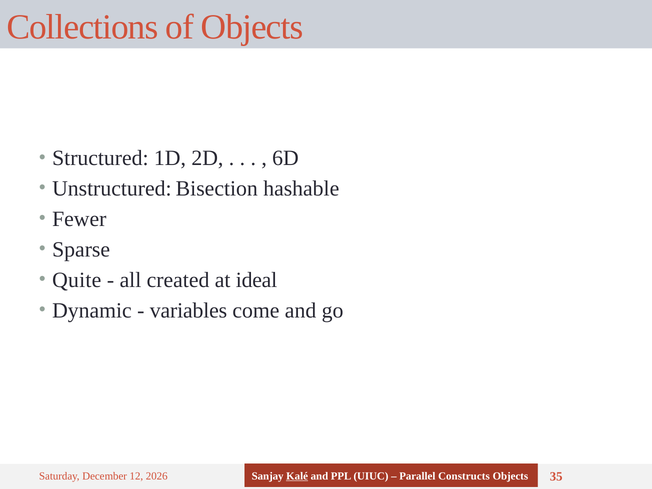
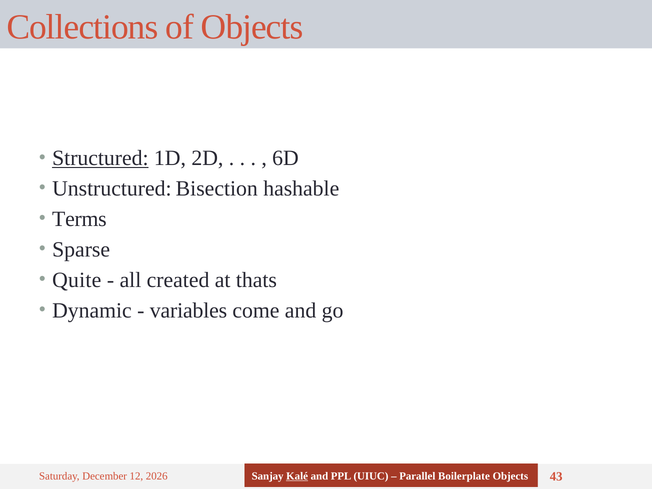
Structured underline: none -> present
Fewer: Fewer -> Terms
ideal: ideal -> thats
Constructs: Constructs -> Boilerplate
35: 35 -> 43
